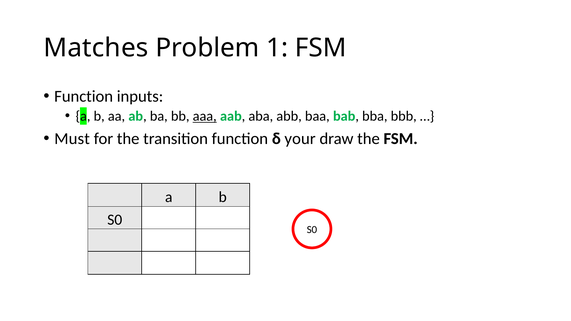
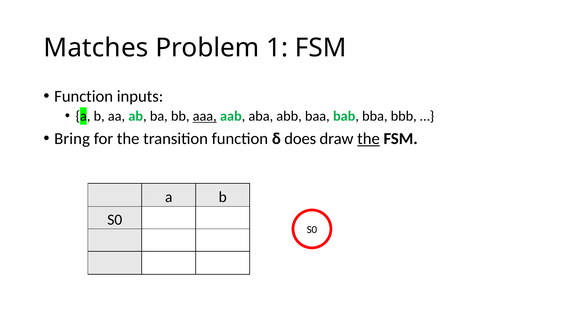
Must: Must -> Bring
your: your -> does
the at (369, 139) underline: none -> present
